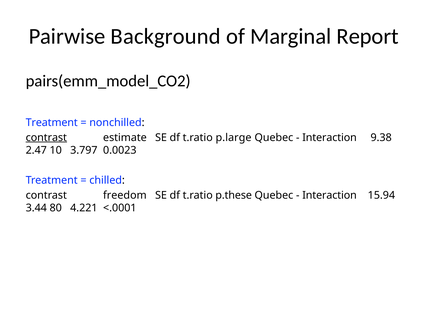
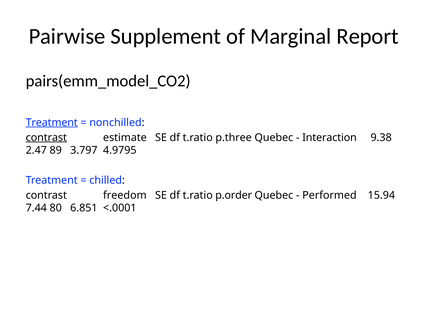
Background: Background -> Supplement
Treatment at (52, 123) underline: none -> present
p.large: p.large -> p.three
10: 10 -> 89
0.0023: 0.0023 -> 4.9795
p.these: p.these -> p.order
Interaction at (330, 195): Interaction -> Performed
3.44: 3.44 -> 7.44
4.221: 4.221 -> 6.851
